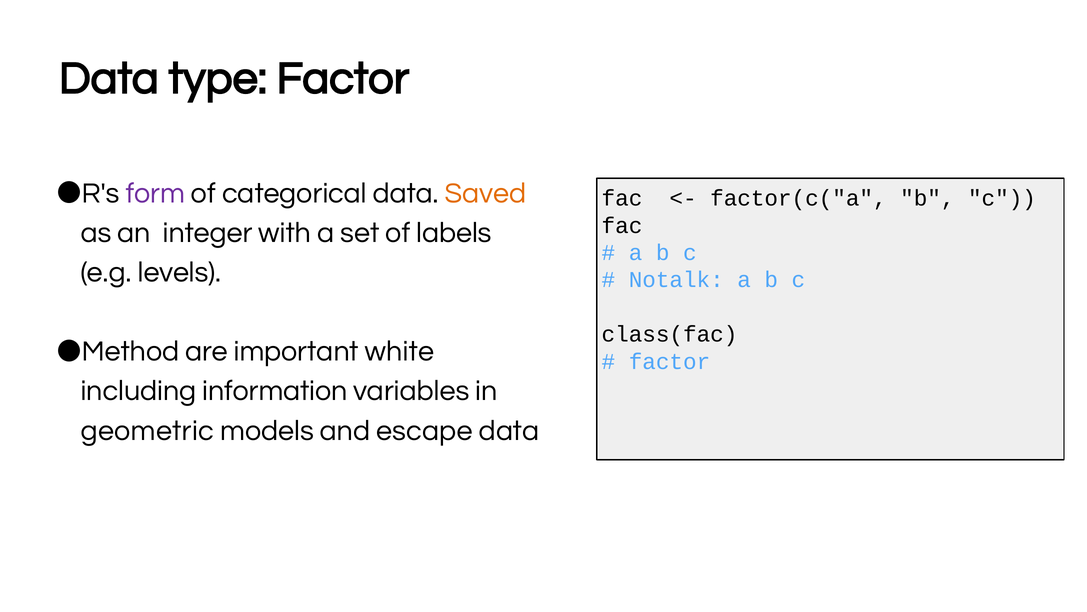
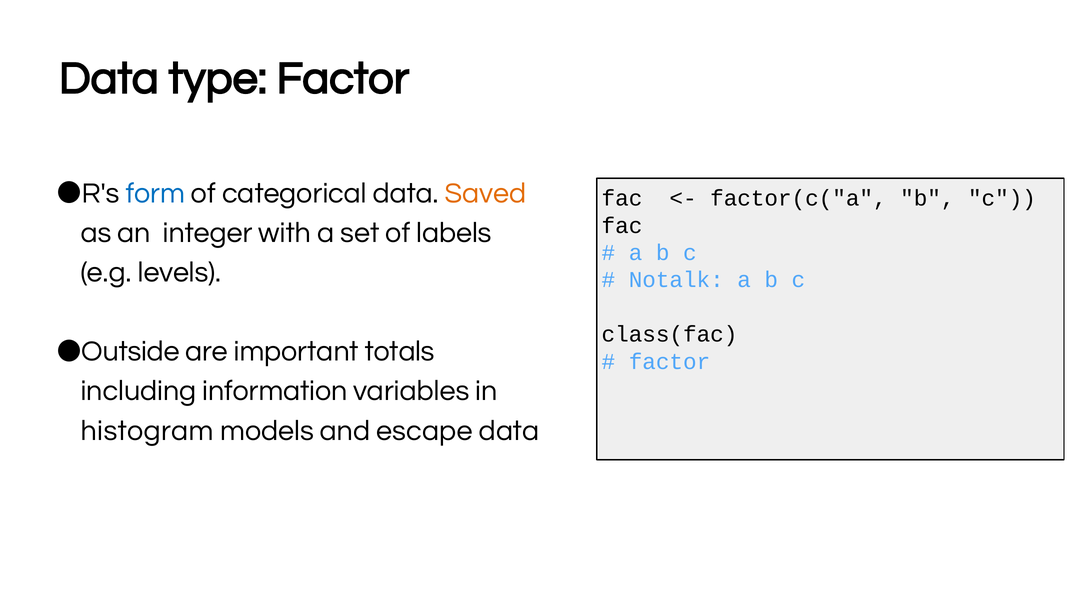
form colour: purple -> blue
Method: Method -> Outside
white: white -> totals
geometric: geometric -> histogram
